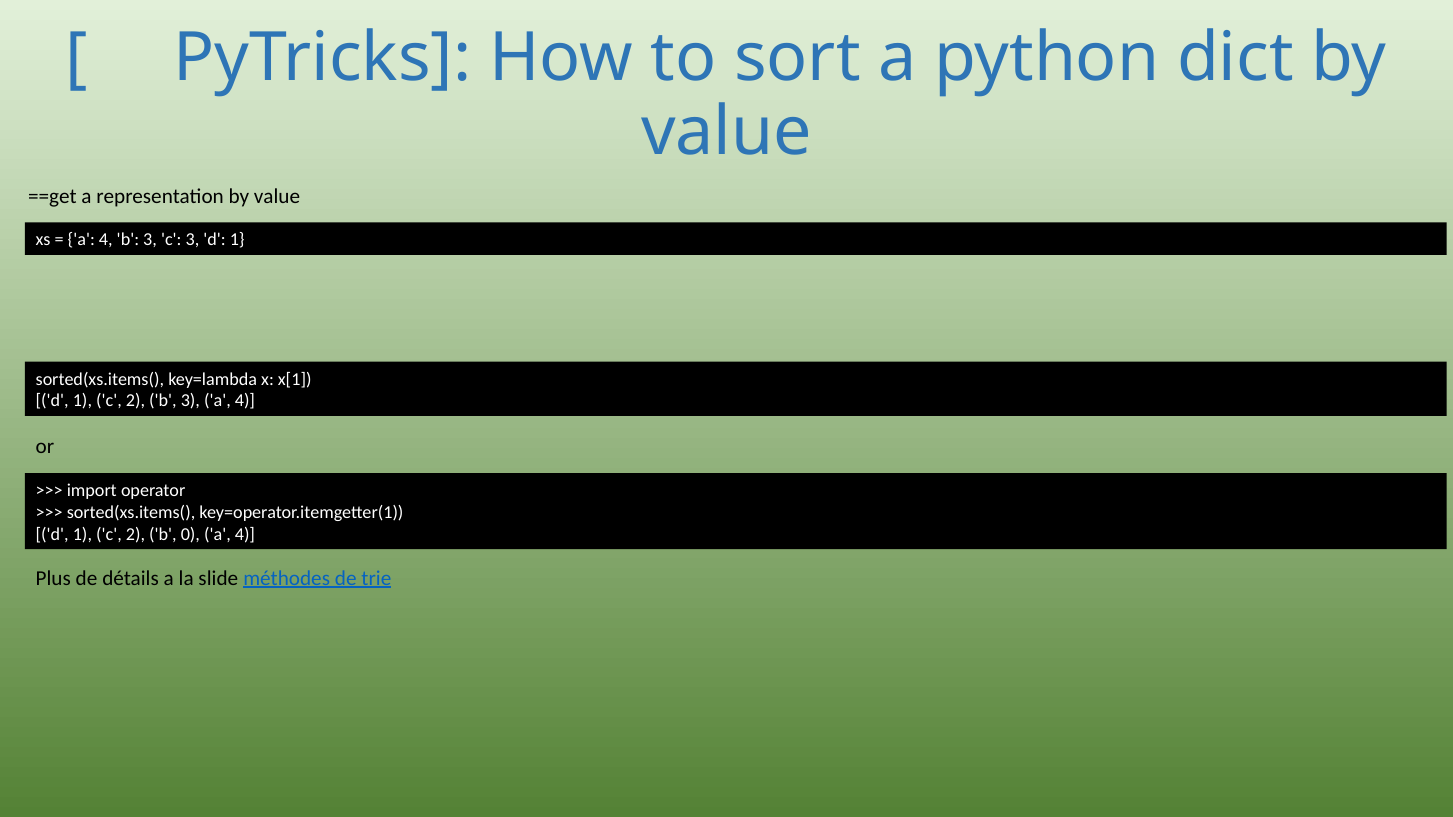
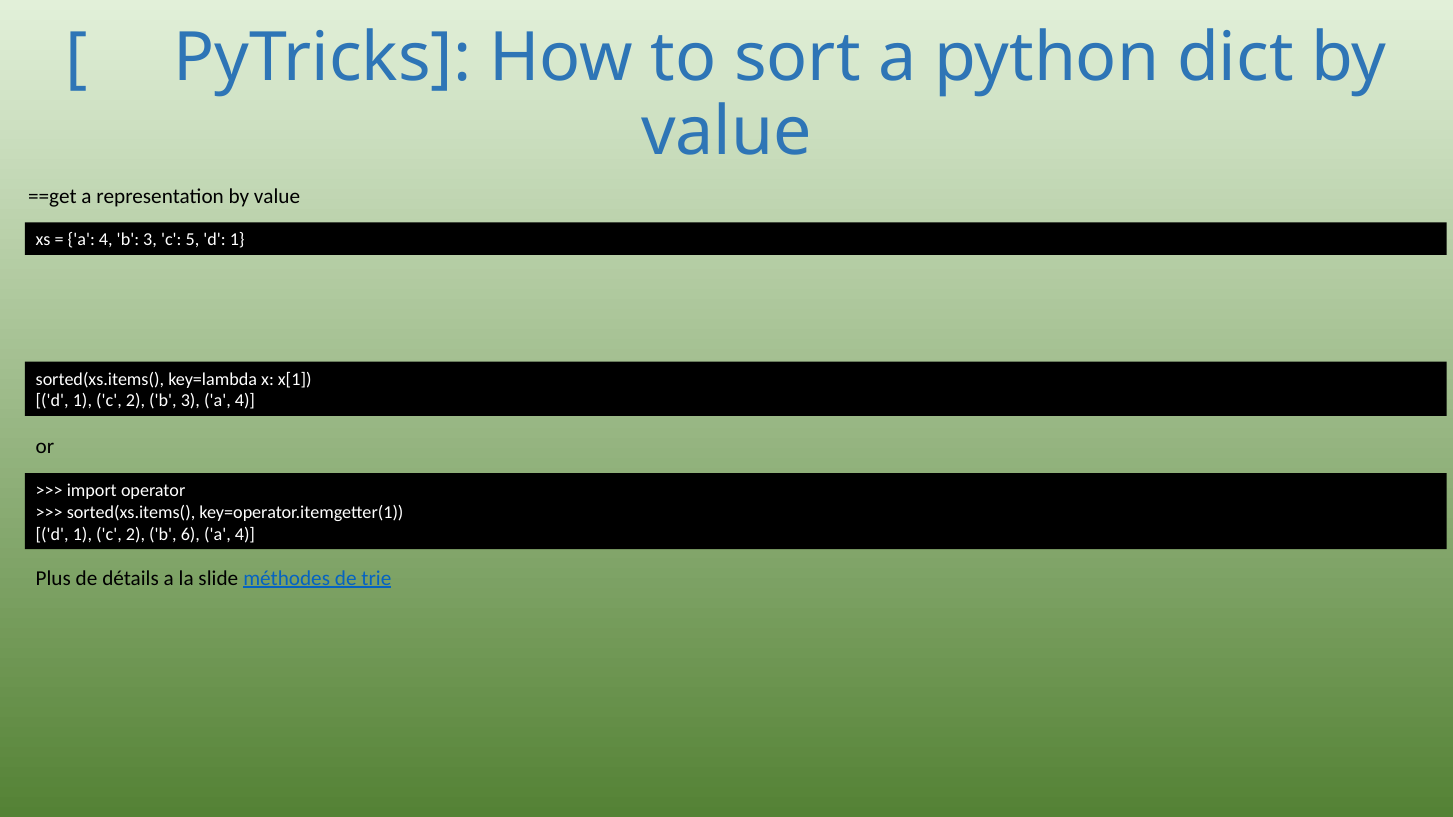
c 3: 3 -> 5
0: 0 -> 6
